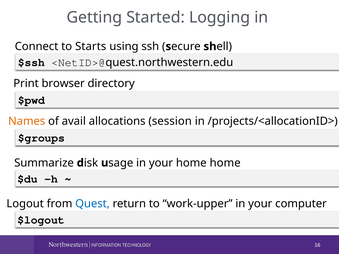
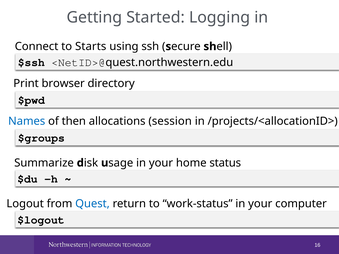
Names colour: orange -> blue
avail: avail -> then
home home: home -> status
work-upper: work-upper -> work-status
